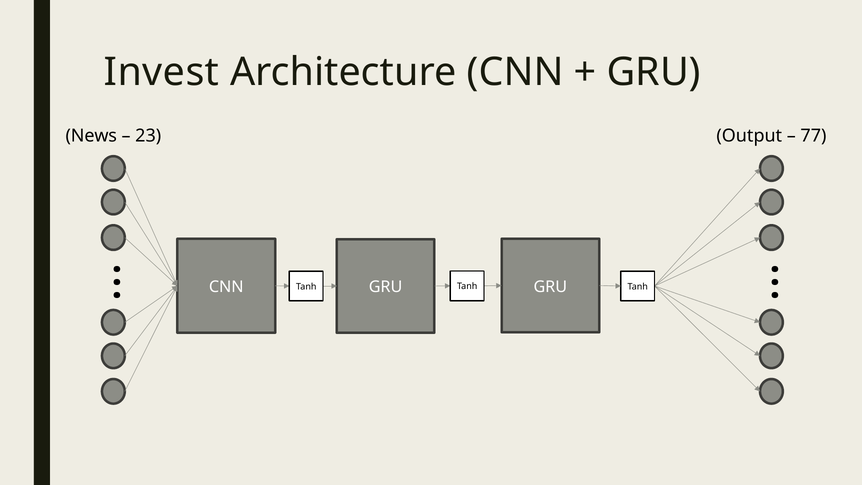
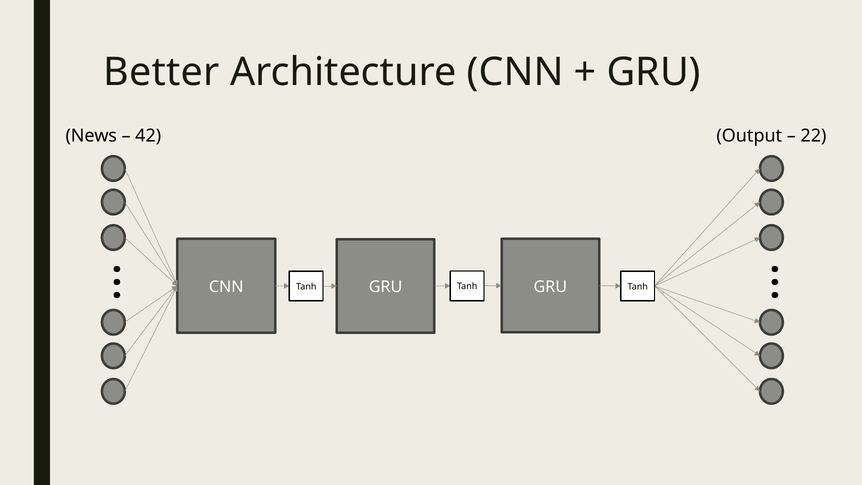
Invest: Invest -> Better
23: 23 -> 42
77: 77 -> 22
